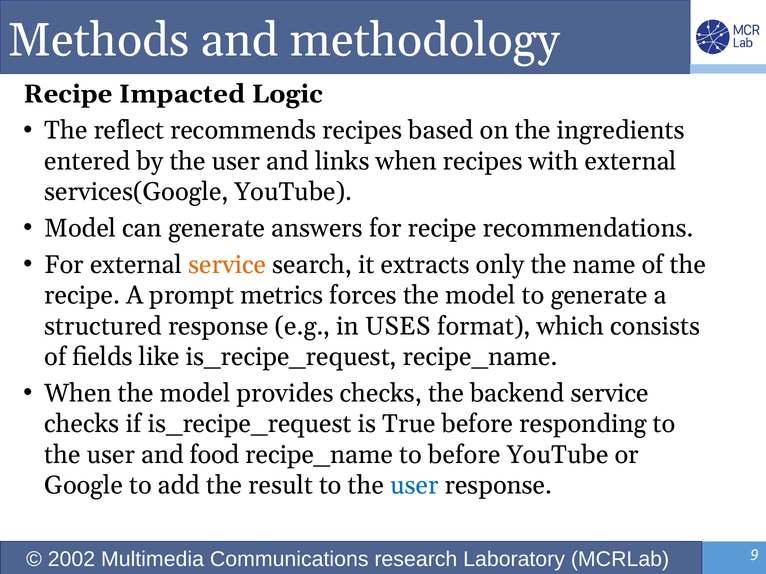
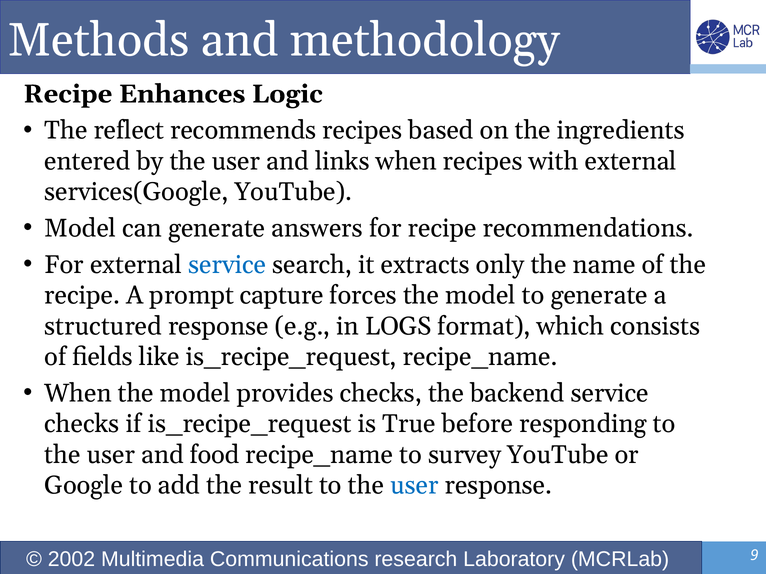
Impacted: Impacted -> Enhances
service at (227, 265) colour: orange -> blue
metrics: metrics -> capture
USES: USES -> LOGS
to before: before -> survey
